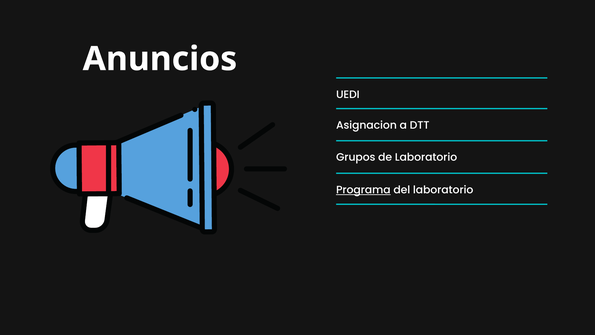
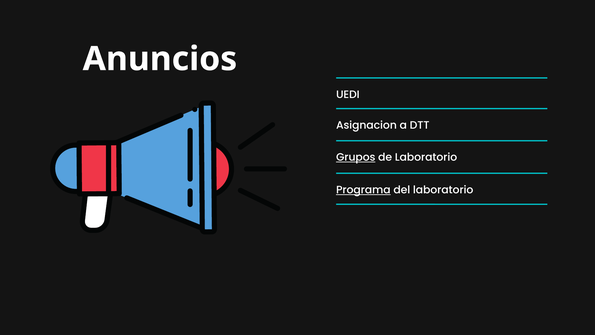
Grupos underline: none -> present
